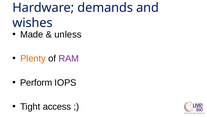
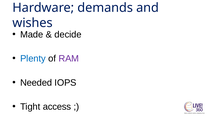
unless: unless -> decide
Plenty colour: orange -> blue
Perform: Perform -> Needed
